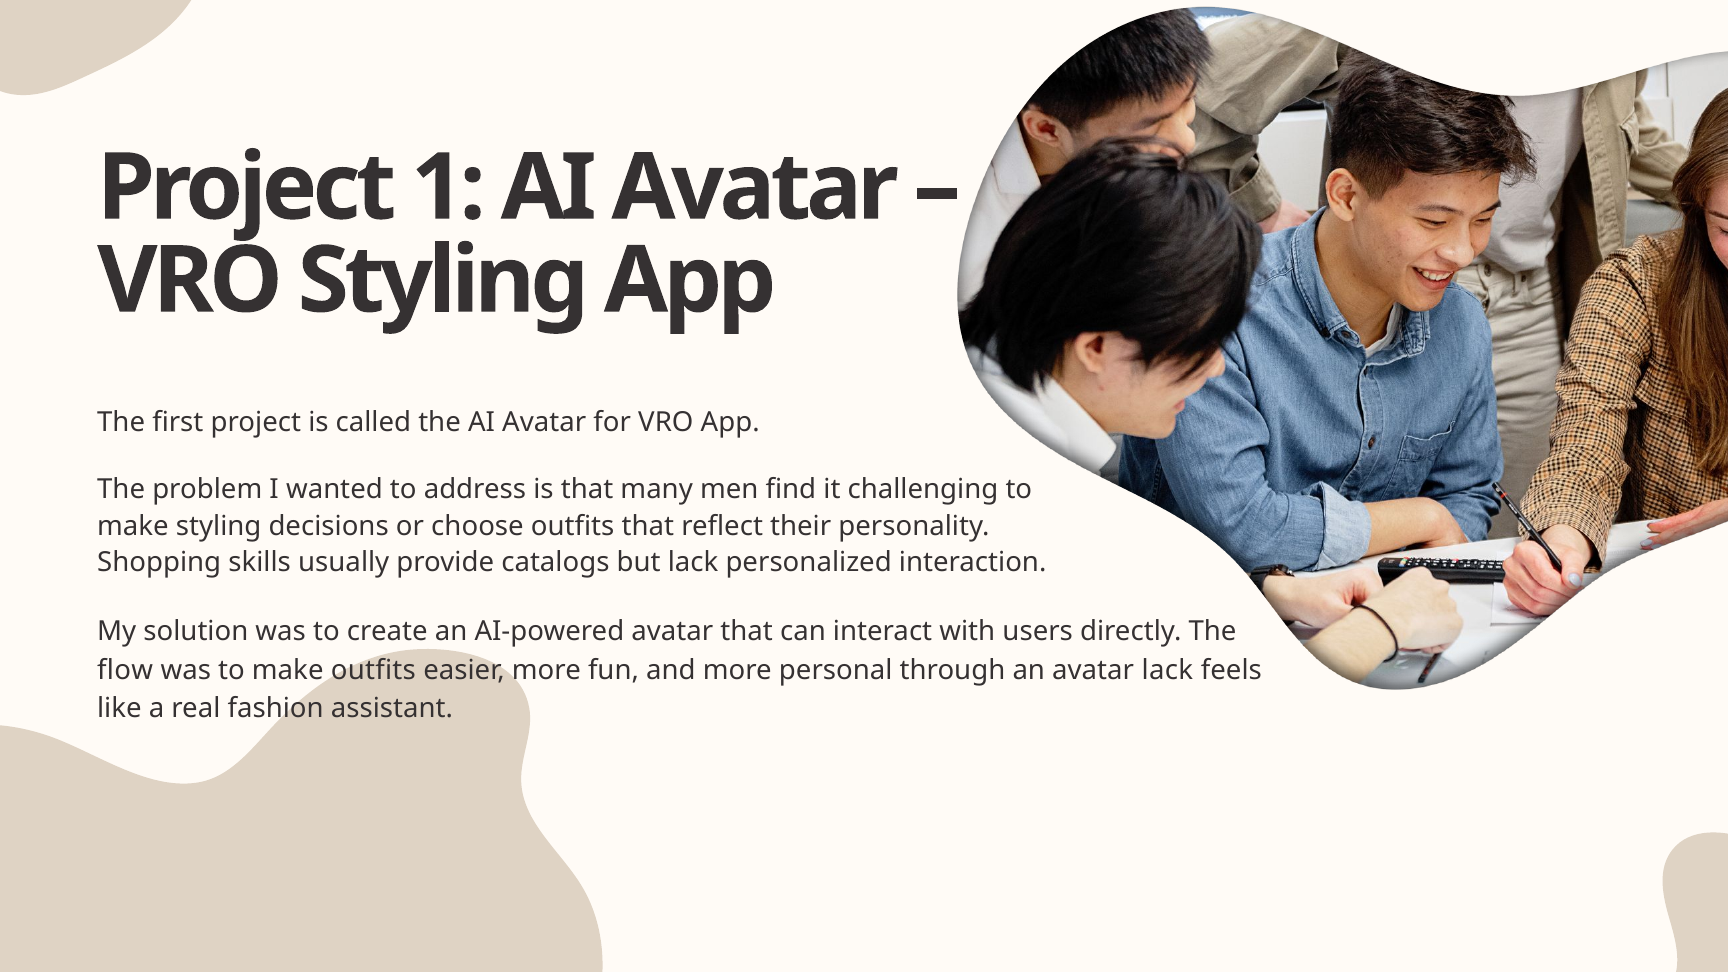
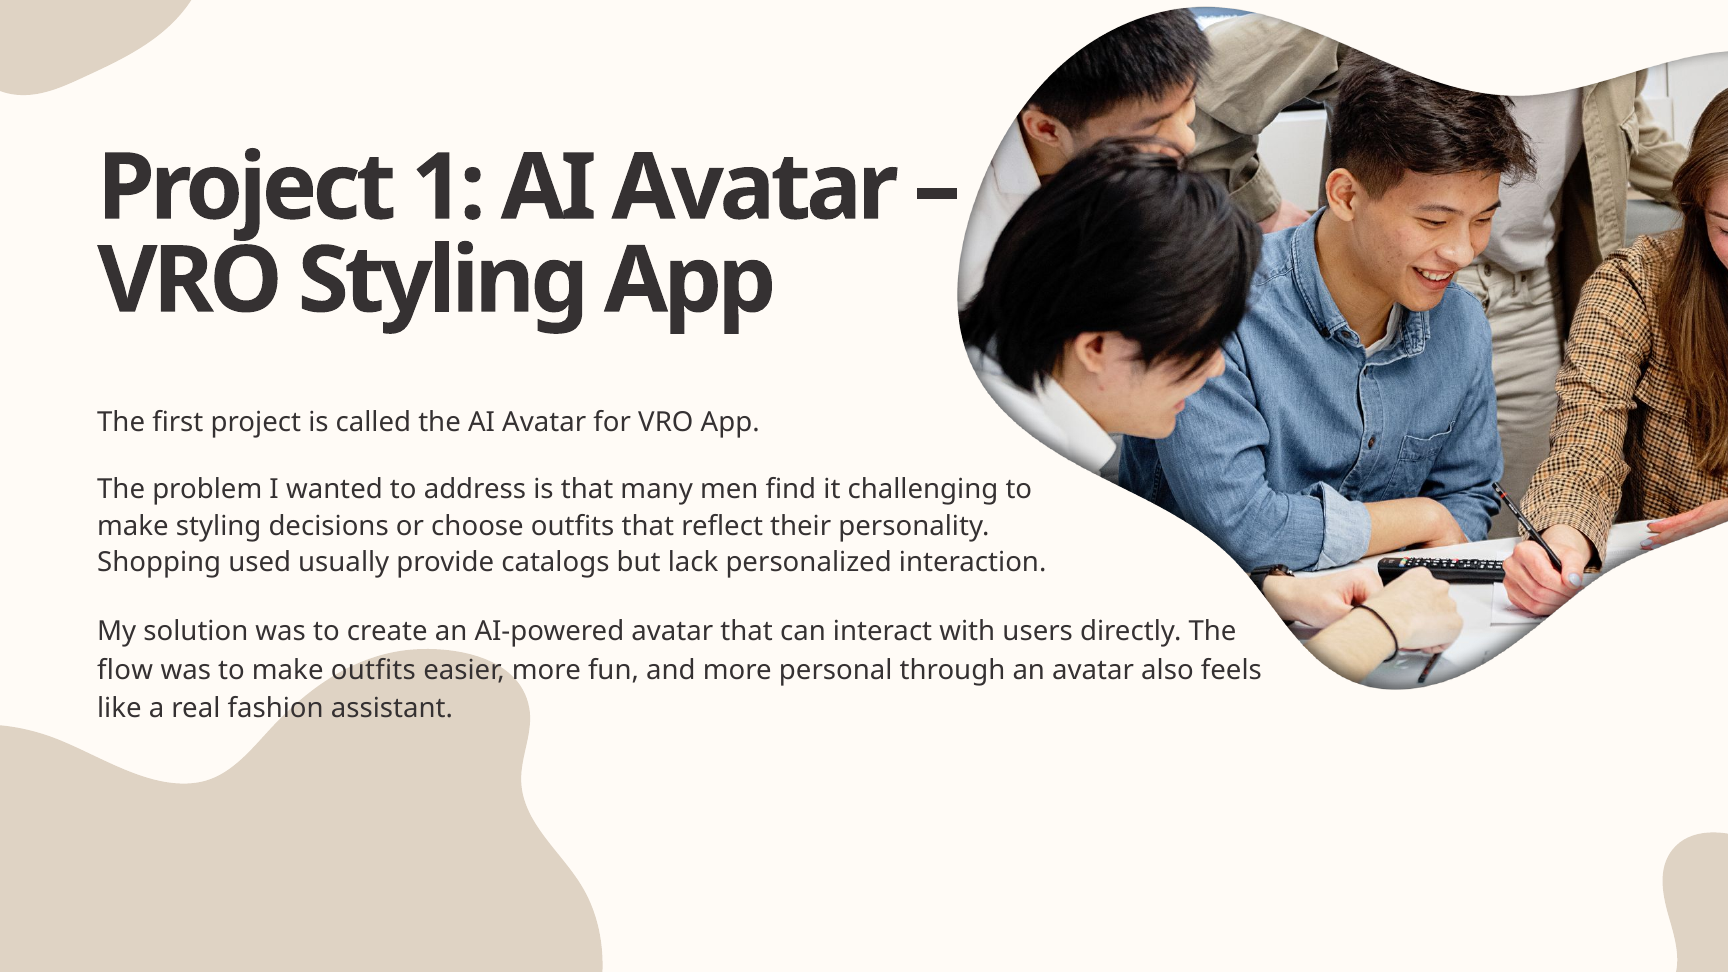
skills: skills -> used
avatar lack: lack -> also
